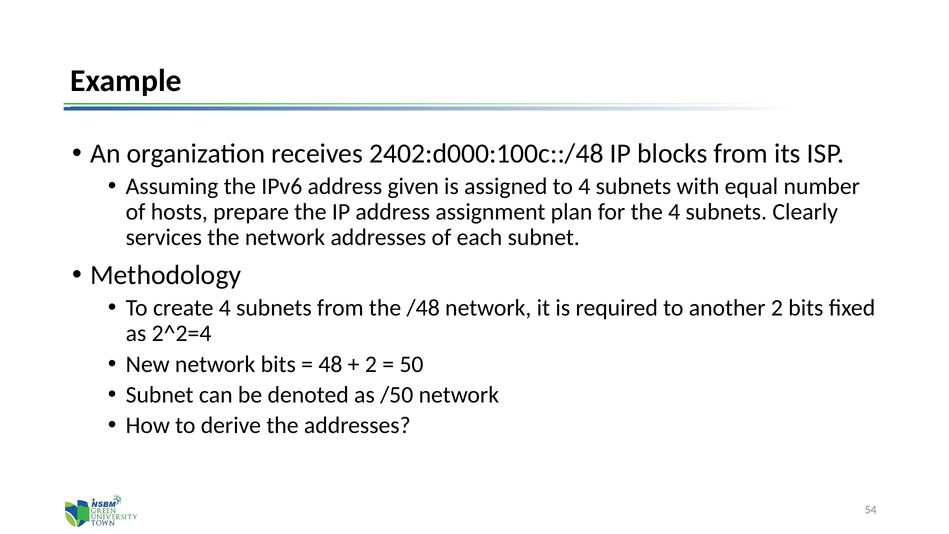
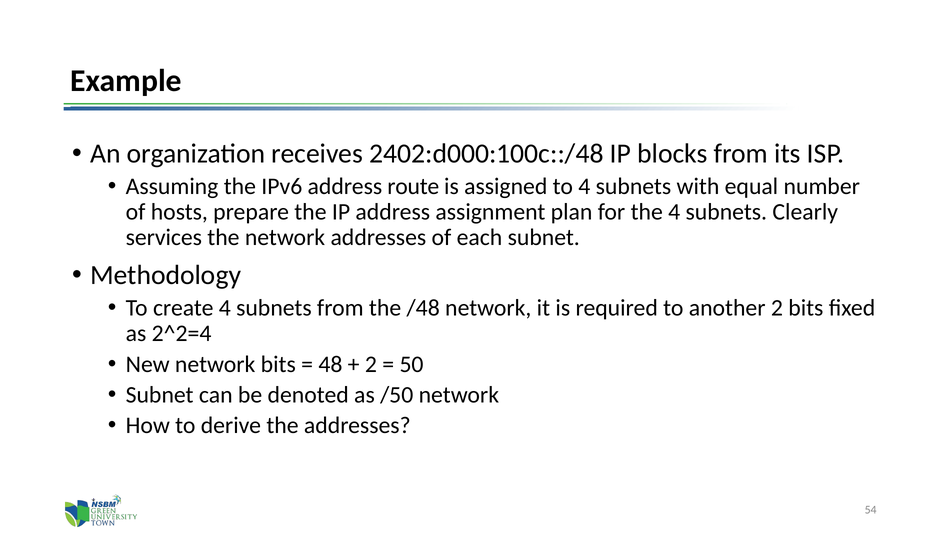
given: given -> route
